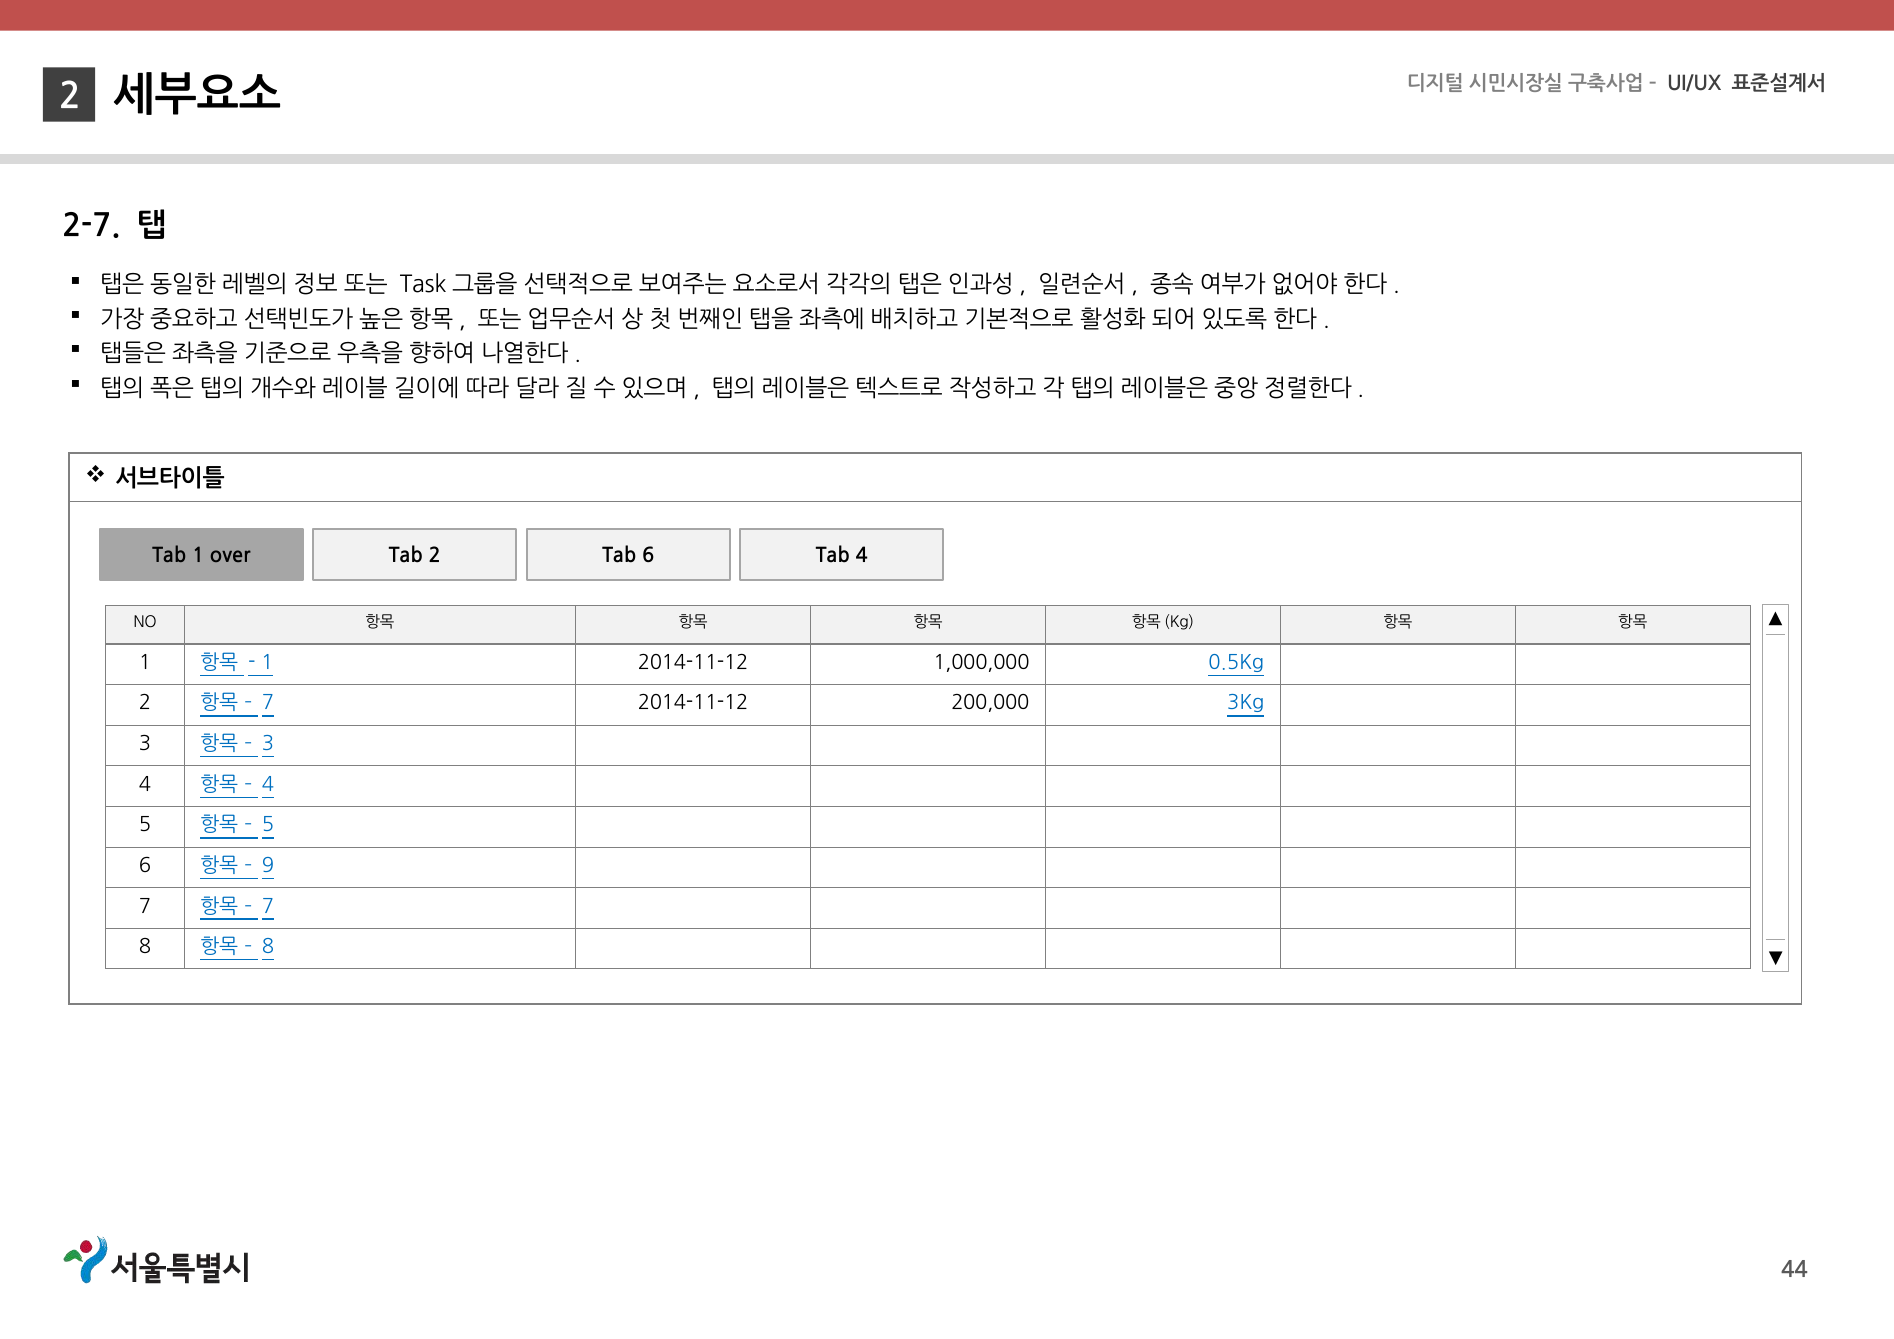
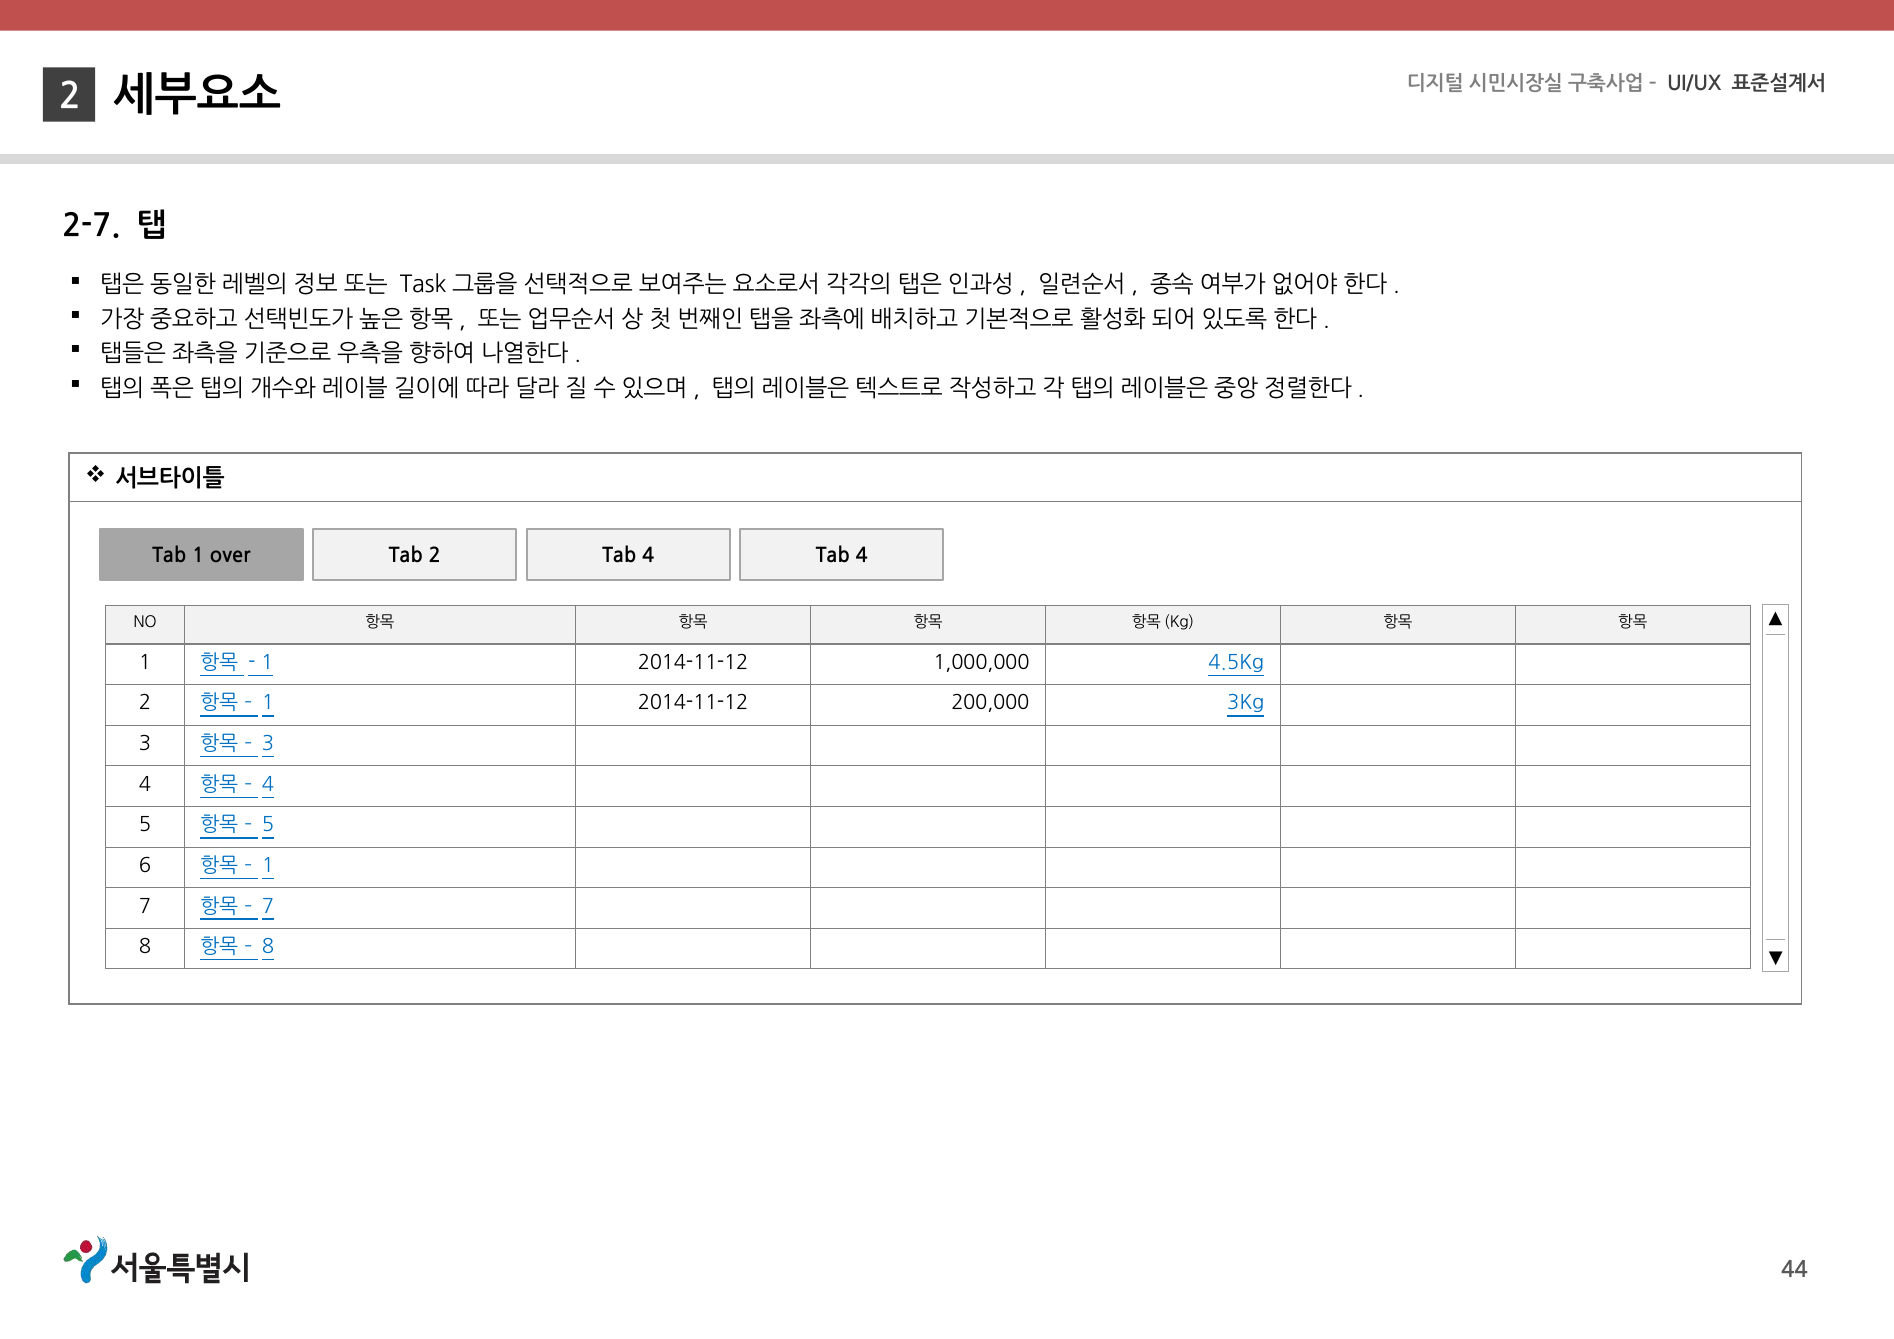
2 Tab 6: 6 -> 4
0.5Kg: 0.5Kg -> 4.5Kg
7 at (268, 703): 7 -> 1
9 at (268, 866): 9 -> 1
